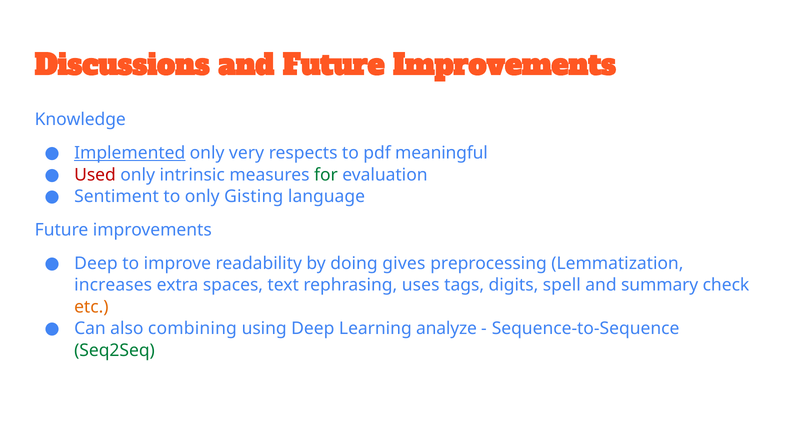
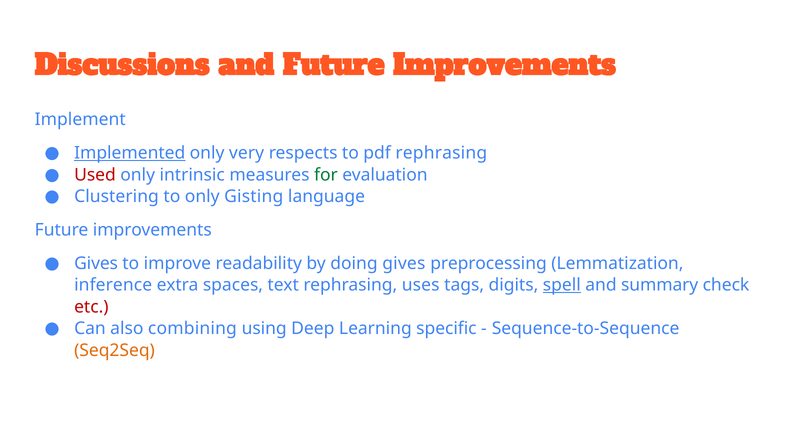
Knowledge: Knowledge -> Implement
pdf meaningful: meaningful -> rephrasing
Sentiment: Sentiment -> Clustering
Deep at (96, 264): Deep -> Gives
increases: increases -> inference
spell underline: none -> present
etc colour: orange -> red
analyze: analyze -> specific
Seq2Seq colour: green -> orange
